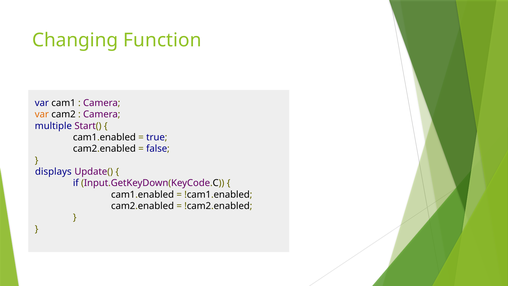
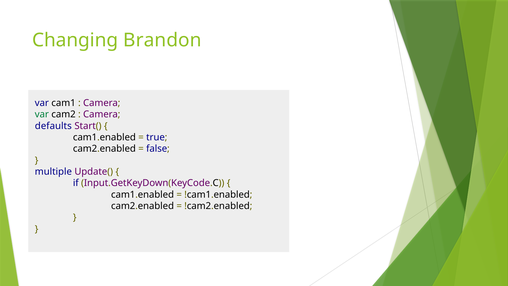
Function: Function -> Brandon
var at (42, 114) colour: orange -> green
multiple: multiple -> defaults
displays: displays -> multiple
